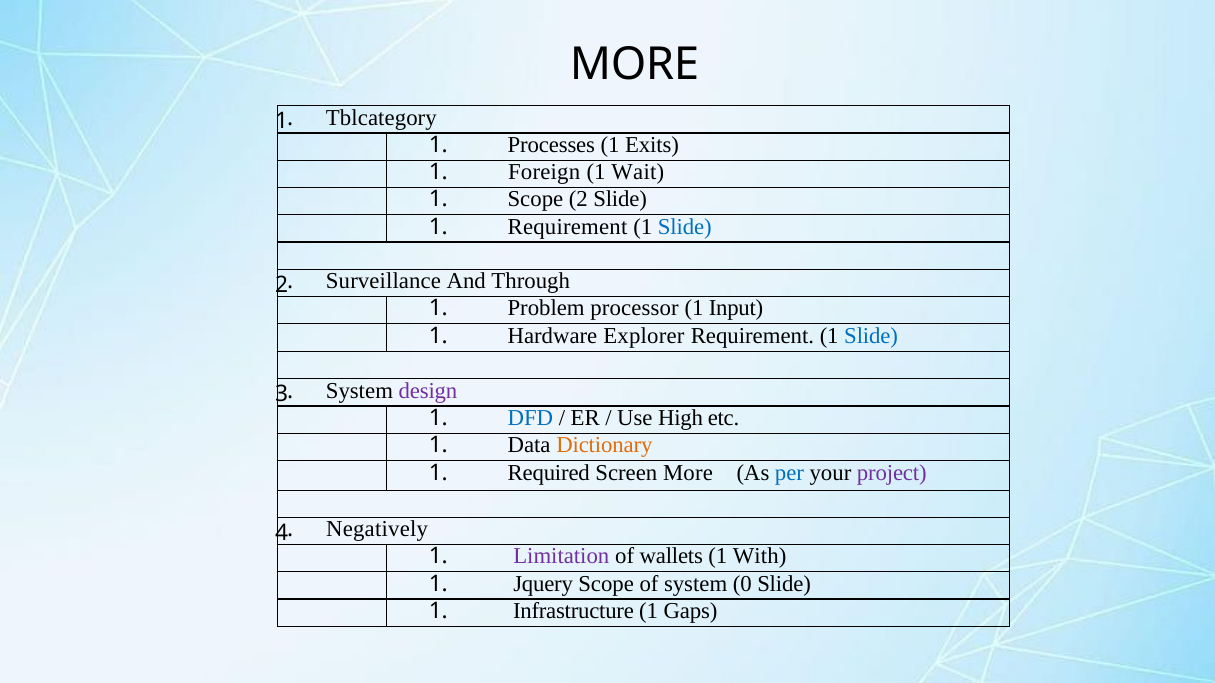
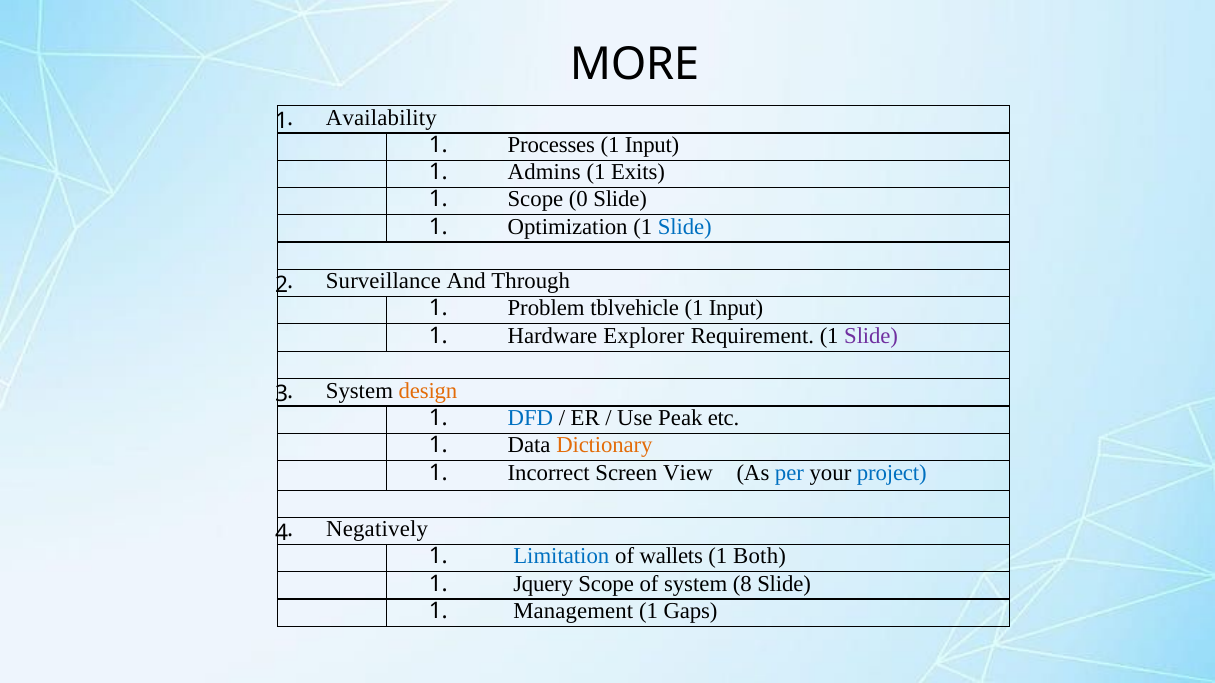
Tblcategory: Tblcategory -> Availability
Exits at (652, 145): Exits -> Input
Foreign: Foreign -> Admins
Wait: Wait -> Exits
Scope 2: 2 -> 0
1 Requirement: Requirement -> Optimization
processor: processor -> tblvehicle
Slide at (871, 336) colour: blue -> purple
design colour: purple -> orange
High: High -> Peak
Required: Required -> Incorrect
Screen More: More -> View
project colour: purple -> blue
Limitation colour: purple -> blue
With: With -> Both
0: 0 -> 8
Infrastructure: Infrastructure -> Management
